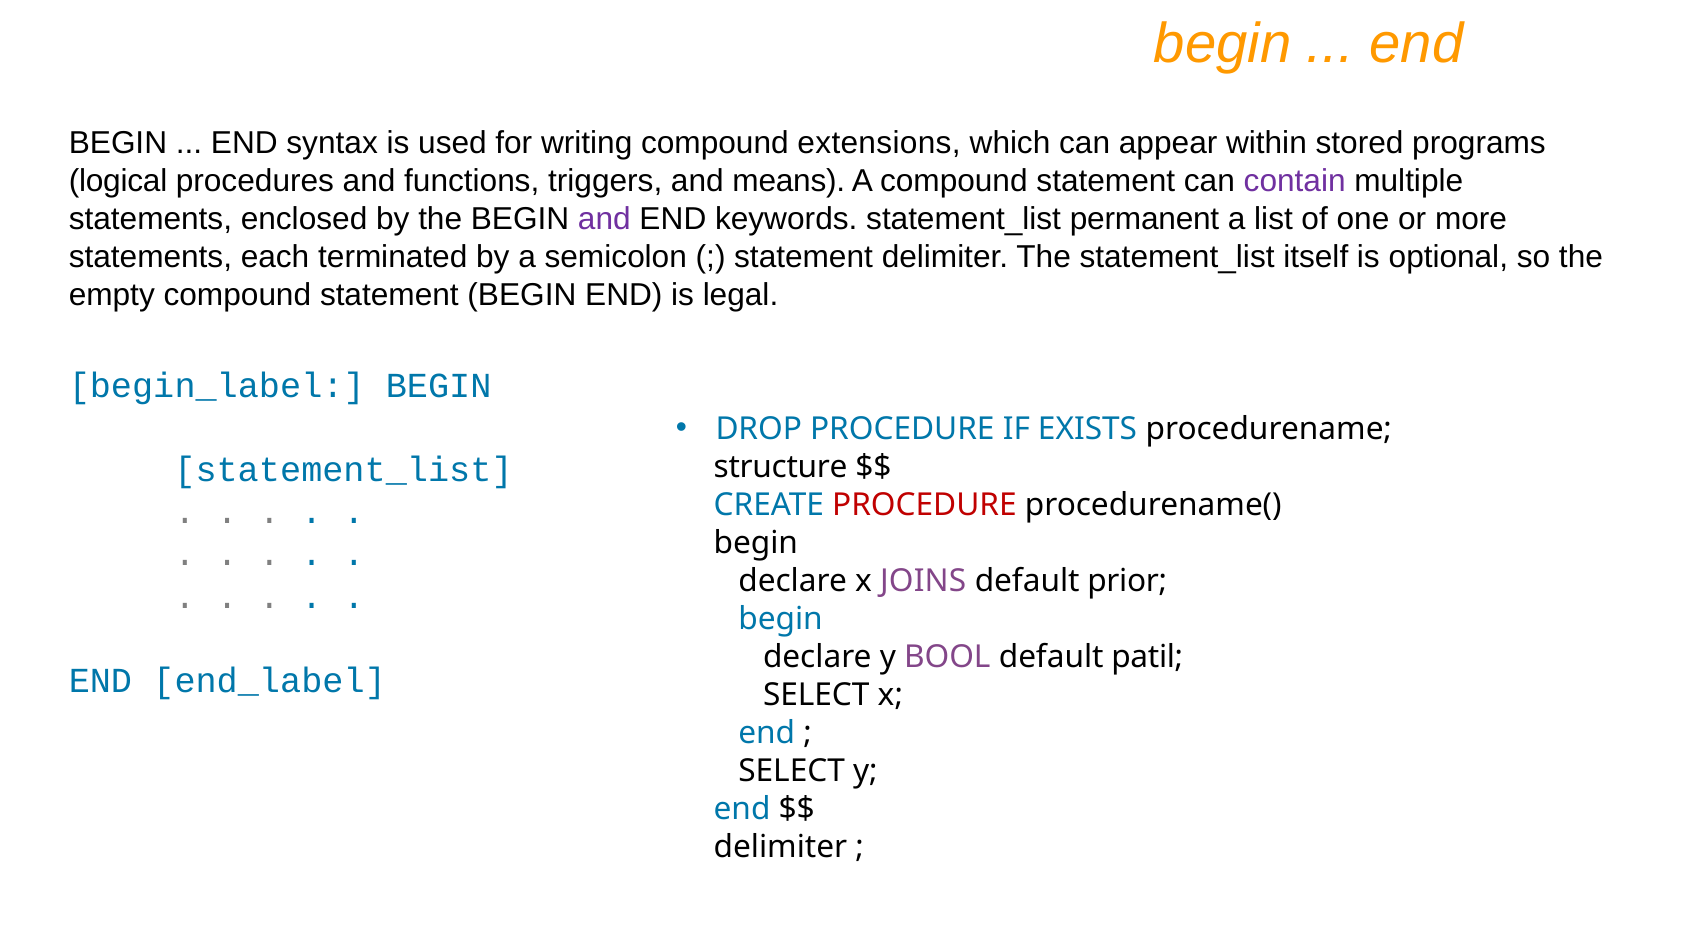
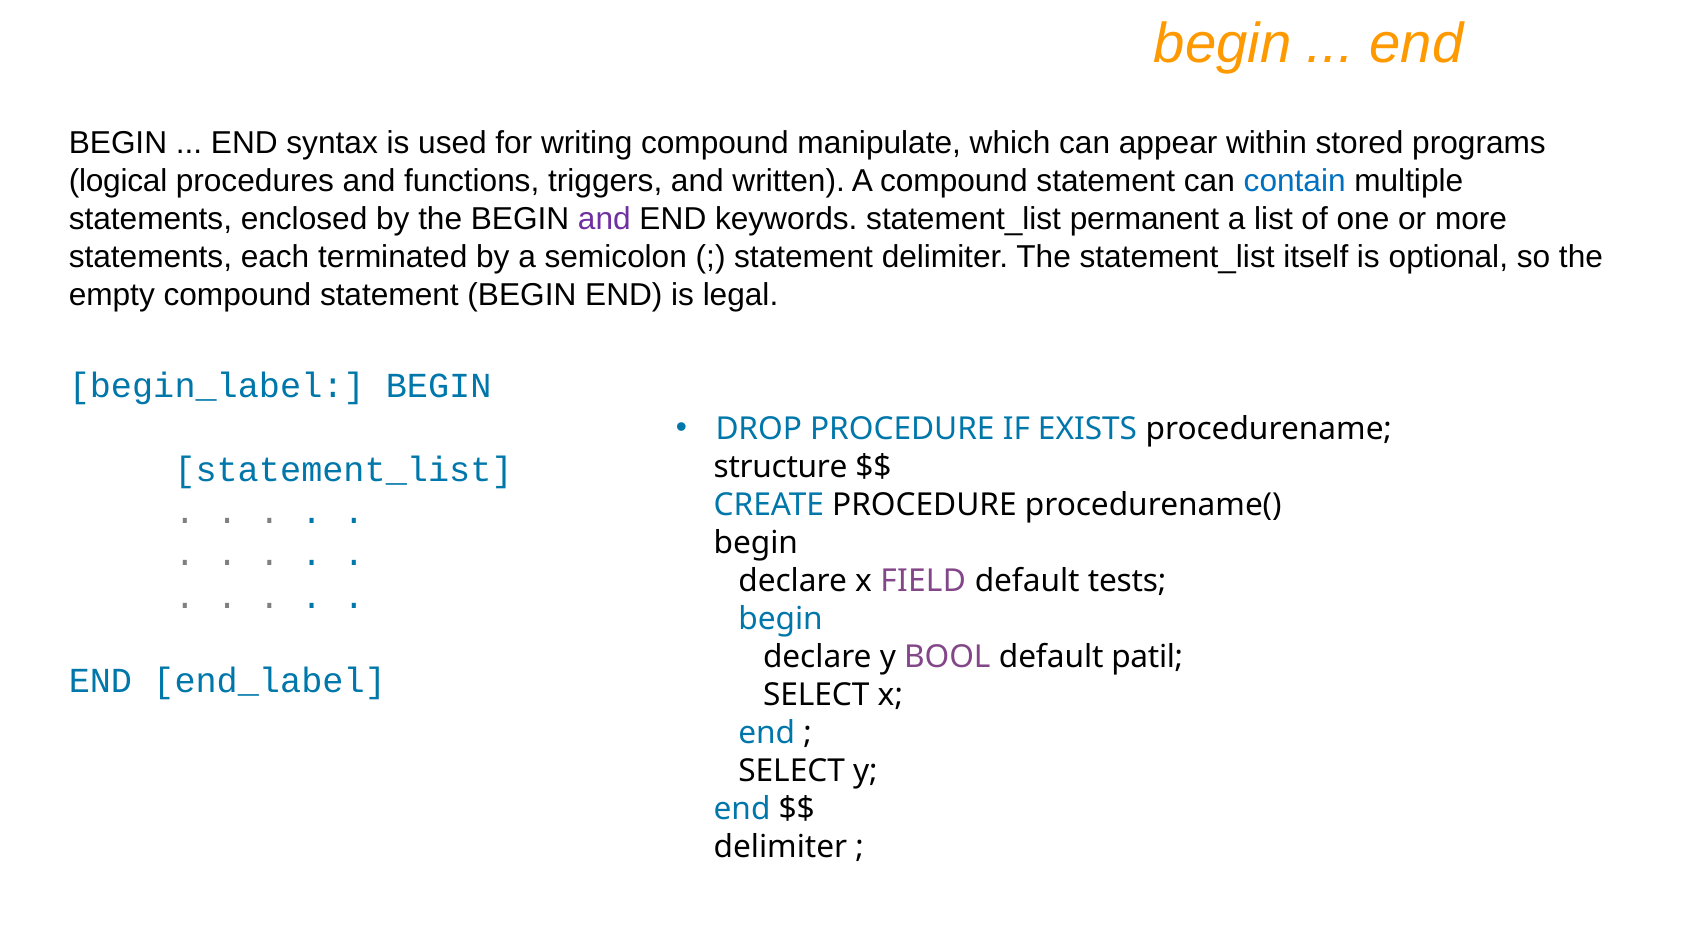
extensions: extensions -> manipulate
means: means -> written
contain colour: purple -> blue
PROCEDURE at (924, 505) colour: red -> black
JOINS: JOINS -> FIELD
prior: prior -> tests
